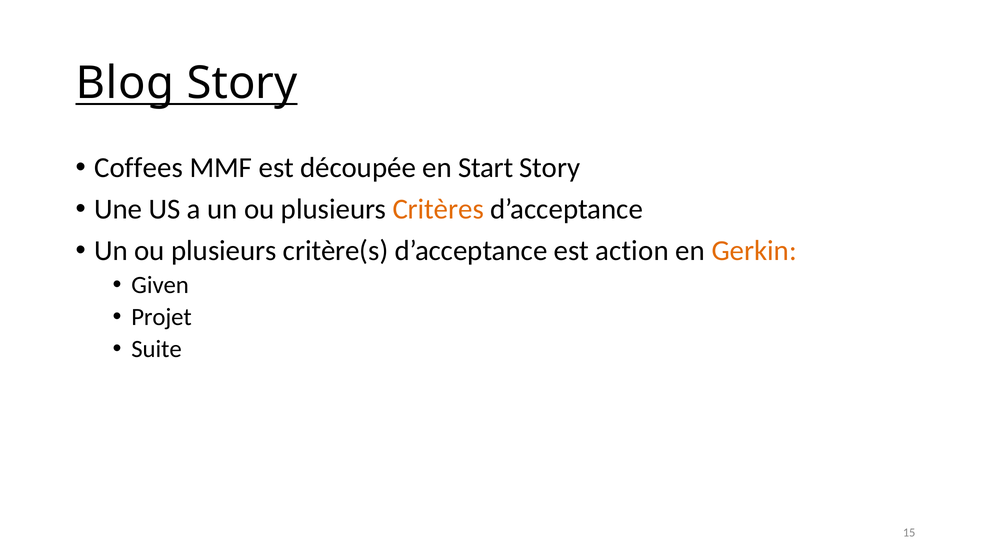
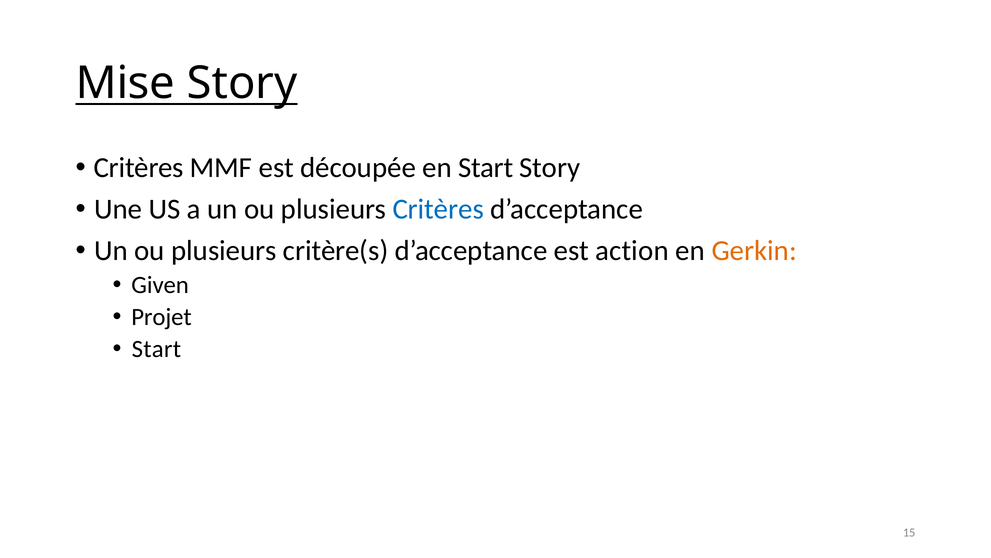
Blog: Blog -> Mise
Coffees at (139, 168): Coffees -> Critères
Critères at (438, 209) colour: orange -> blue
Suite at (157, 349): Suite -> Start
